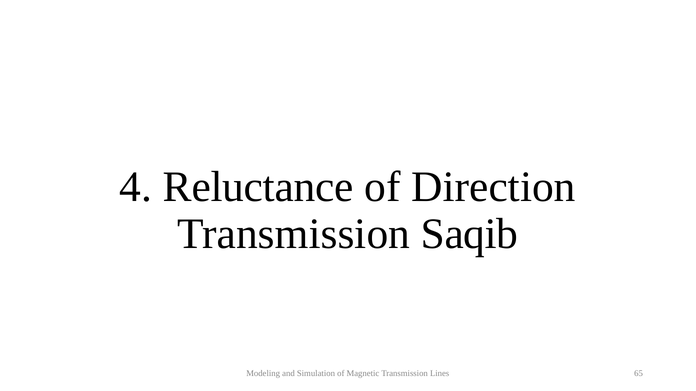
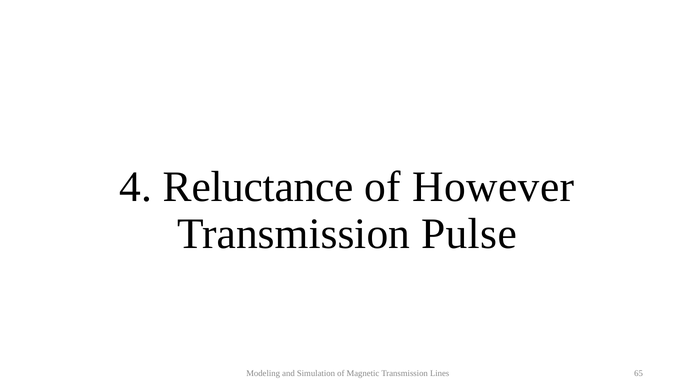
Direction: Direction -> However
Saqib: Saqib -> Pulse
